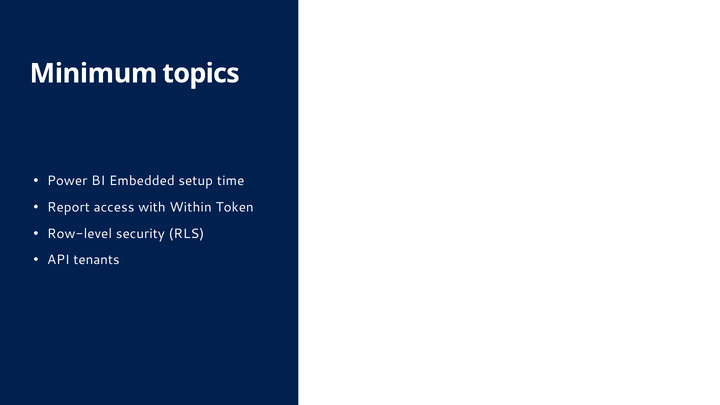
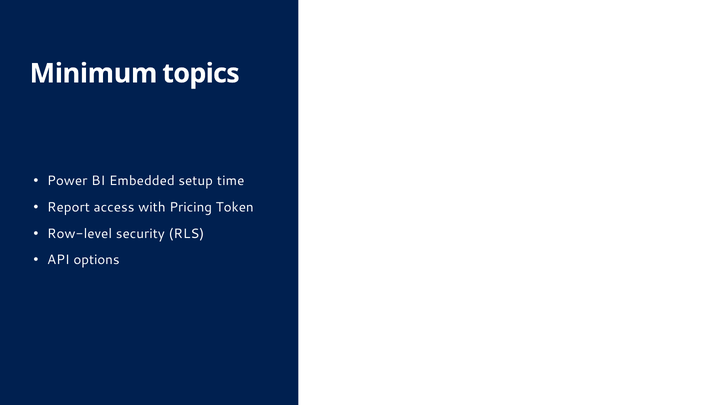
Within: Within -> Pricing
tenants: tenants -> options
